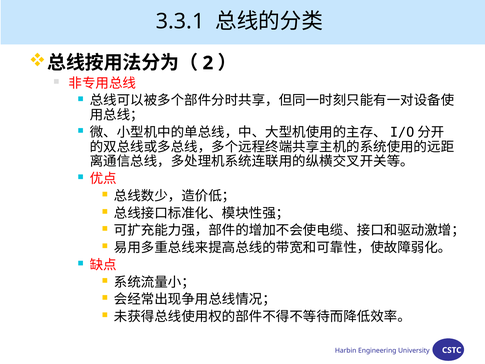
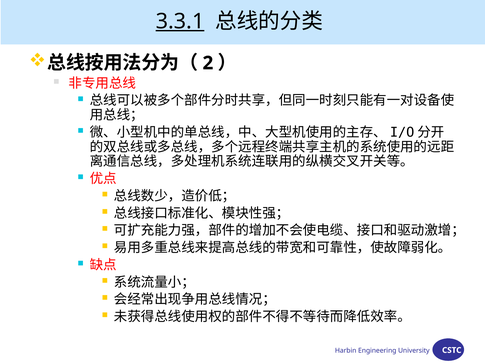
3.3.1 underline: none -> present
